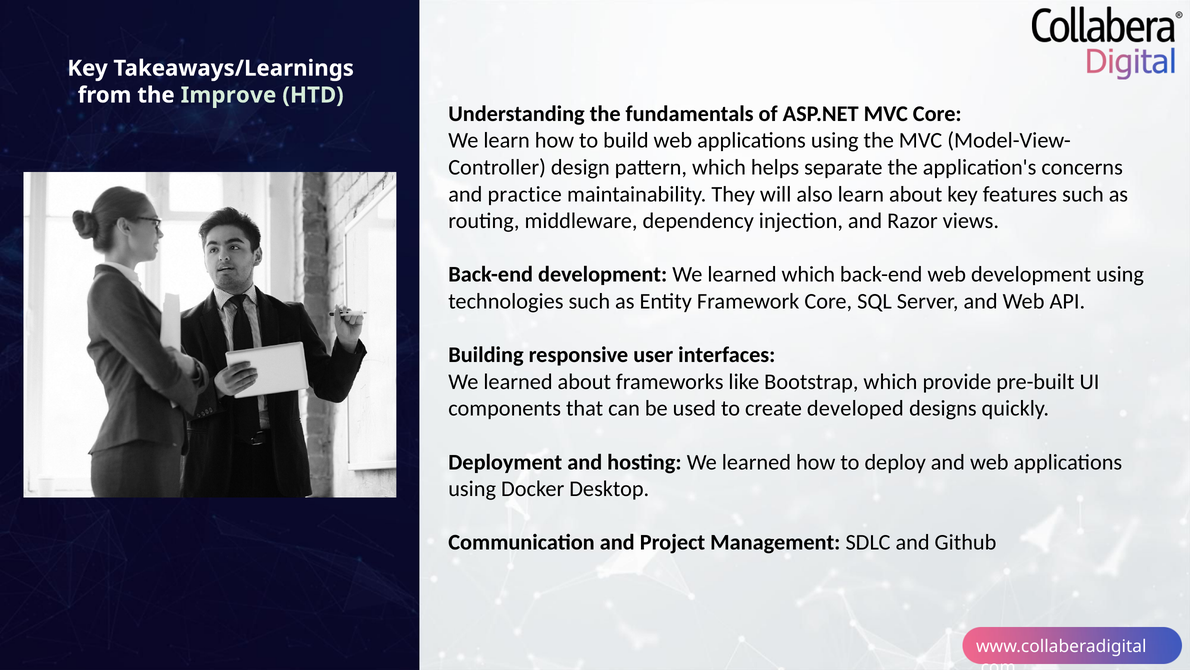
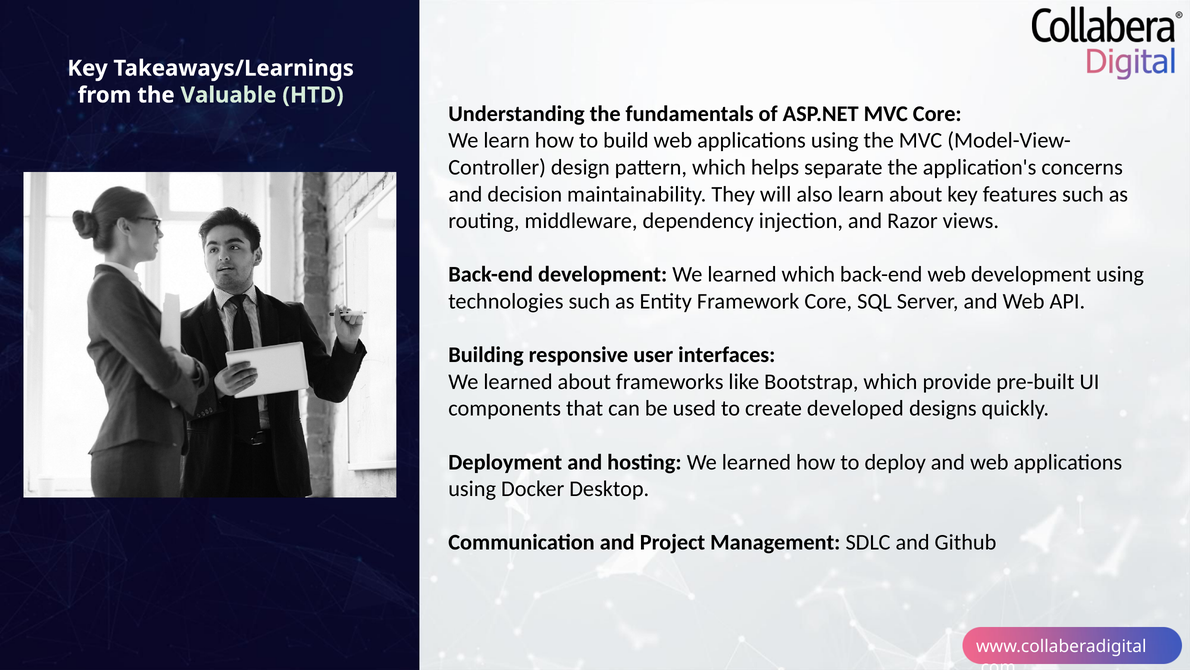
Improve: Improve -> Valuable
practice: practice -> decision
